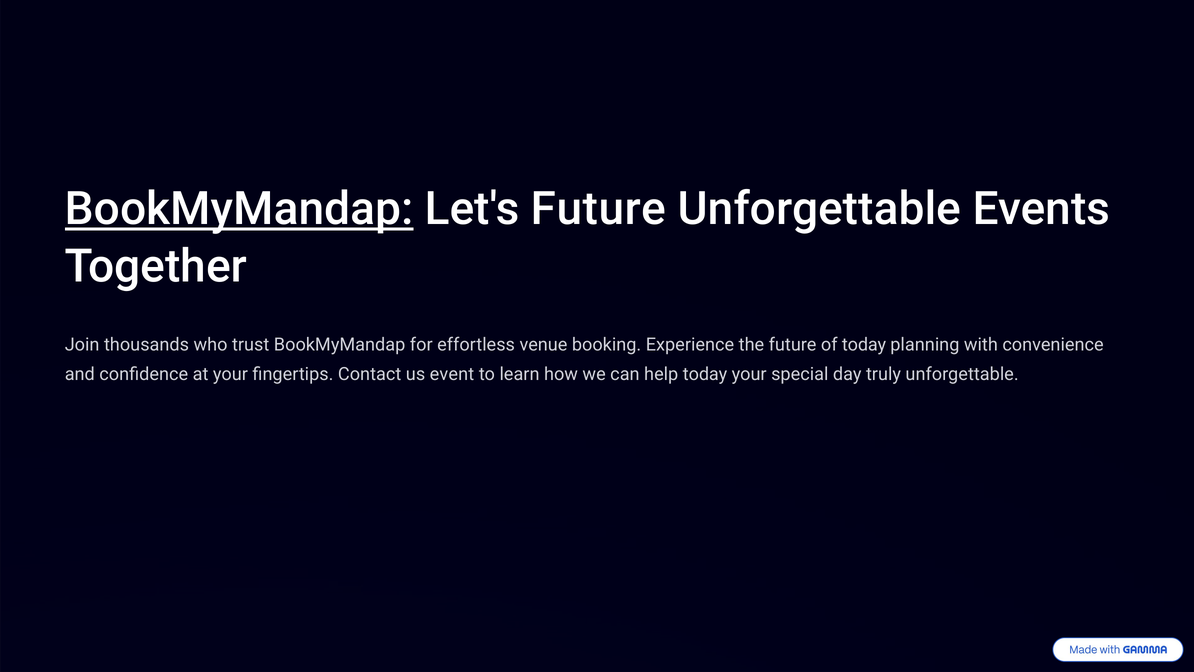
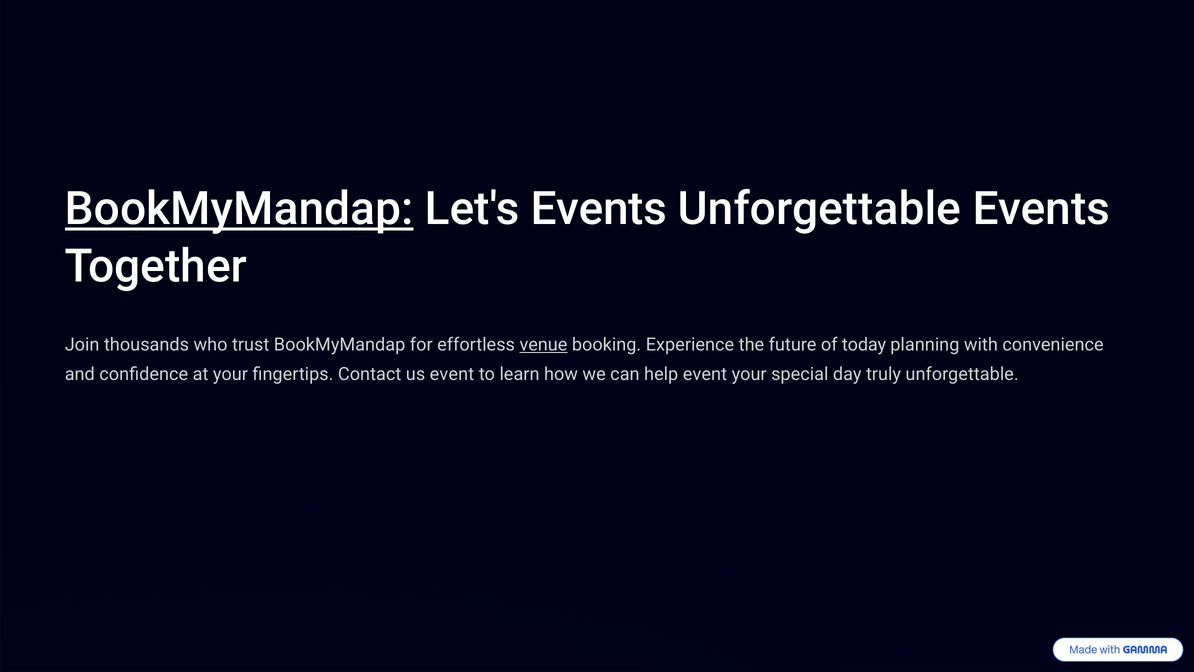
Let's Future: Future -> Events
venue underline: none -> present
help today: today -> event
